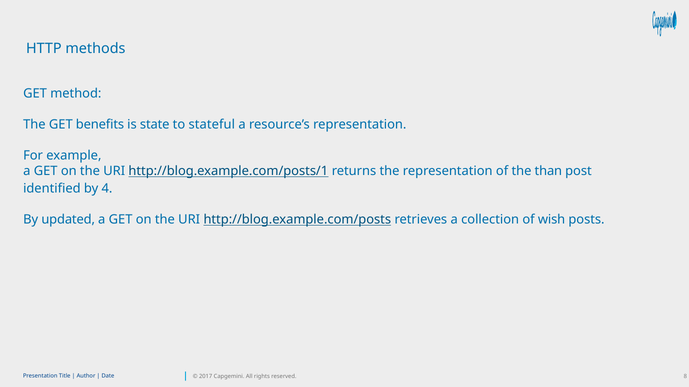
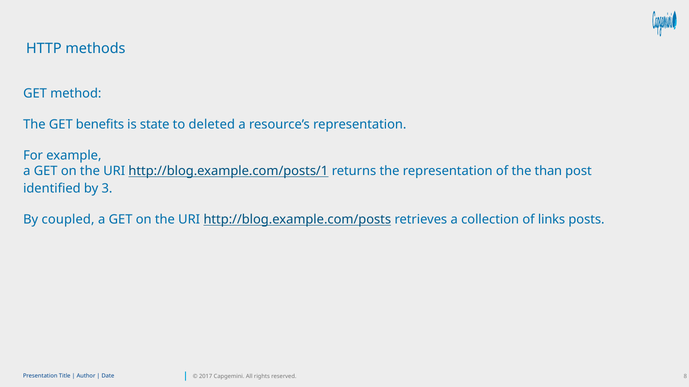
stateful: stateful -> deleted
4: 4 -> 3
updated: updated -> coupled
wish: wish -> links
